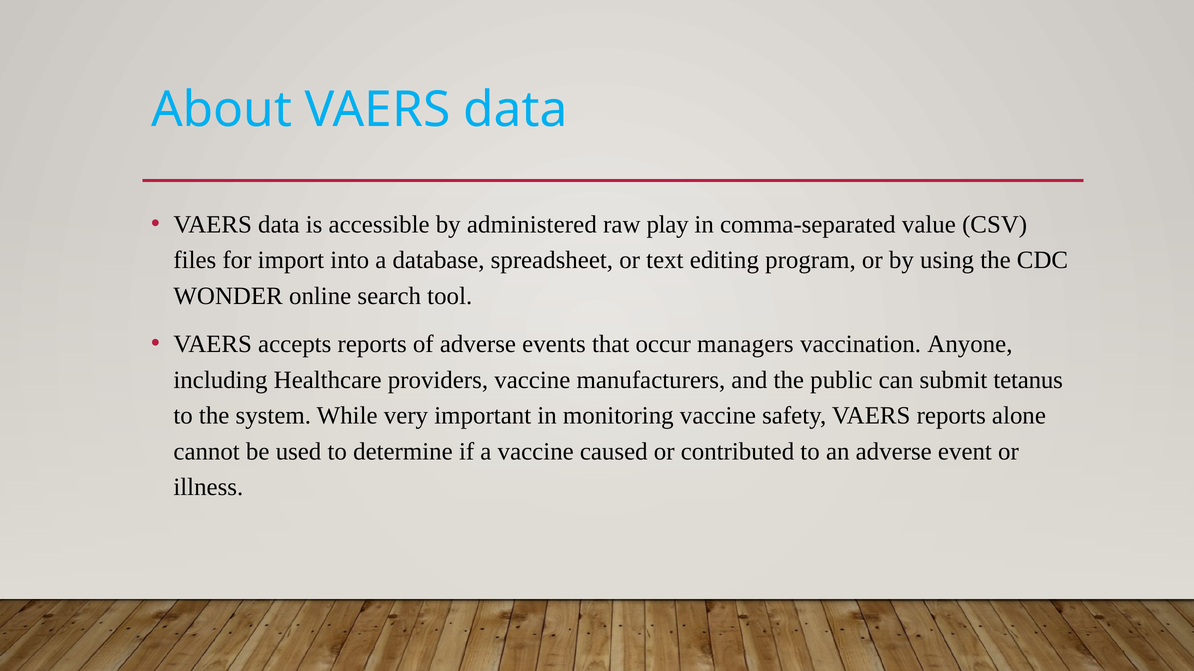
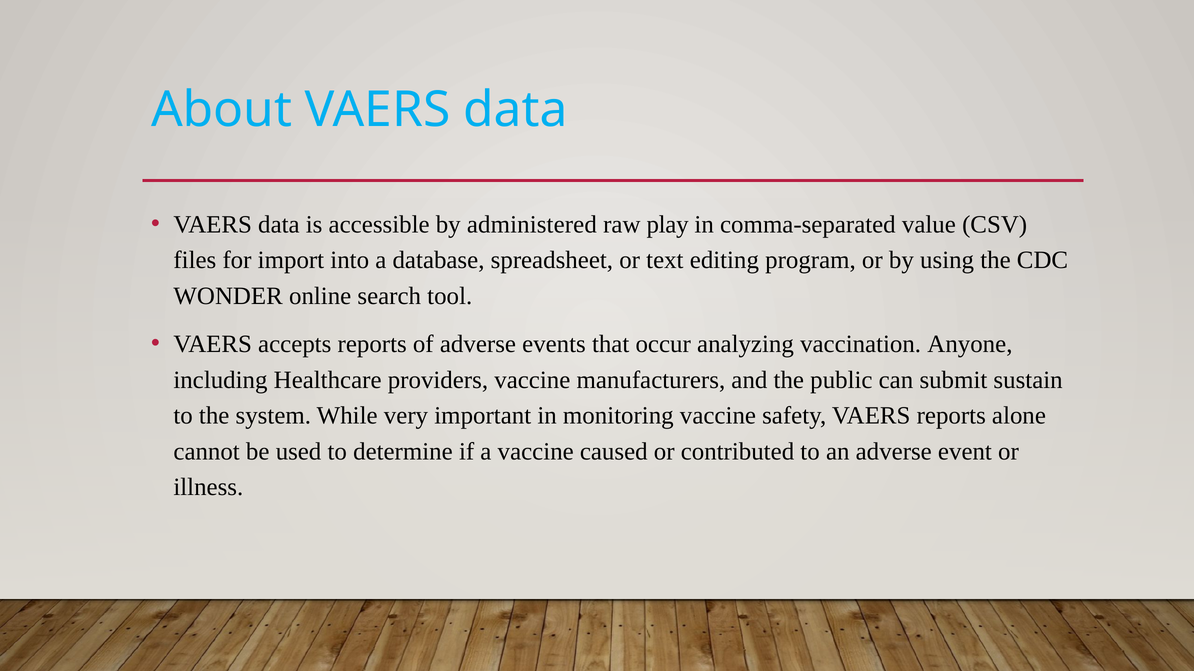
managers: managers -> analyzing
tetanus: tetanus -> sustain
